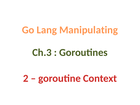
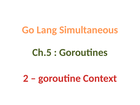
Manipulating: Manipulating -> Simultaneous
Ch.3: Ch.3 -> Ch.5
